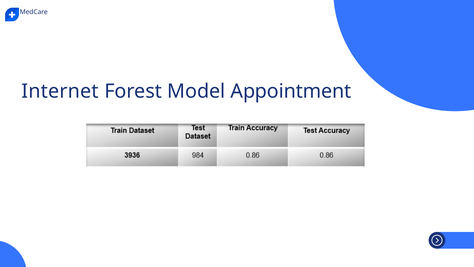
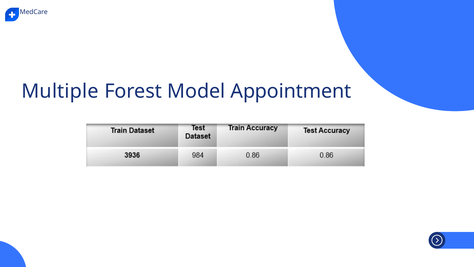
Internet: Internet -> Multiple
